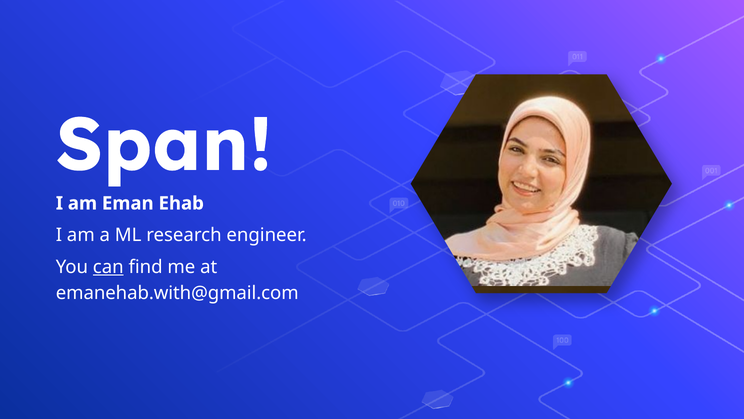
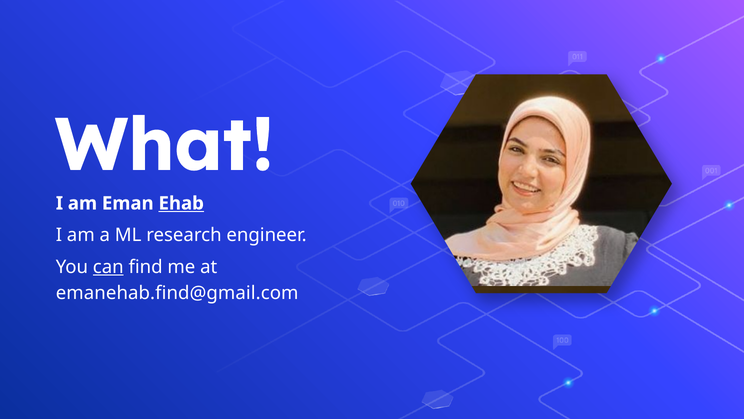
Span: Span -> What
Ehab underline: none -> present
emanehab.with@gmail.com: emanehab.with@gmail.com -> emanehab.find@gmail.com
